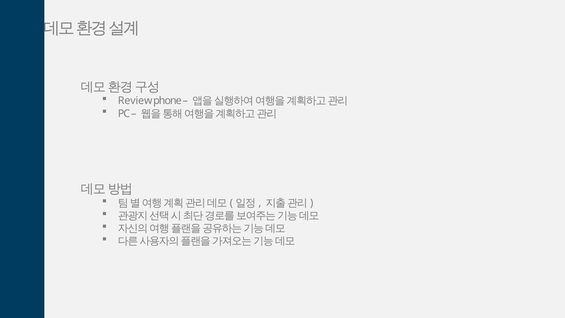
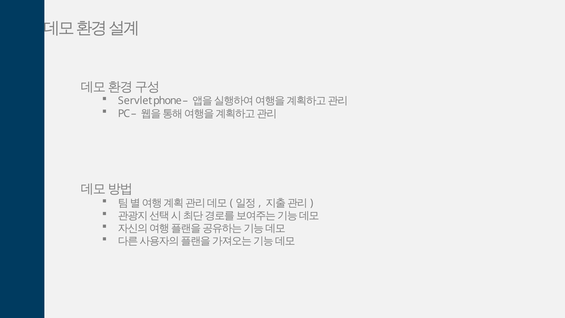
Review: Review -> Servlet
